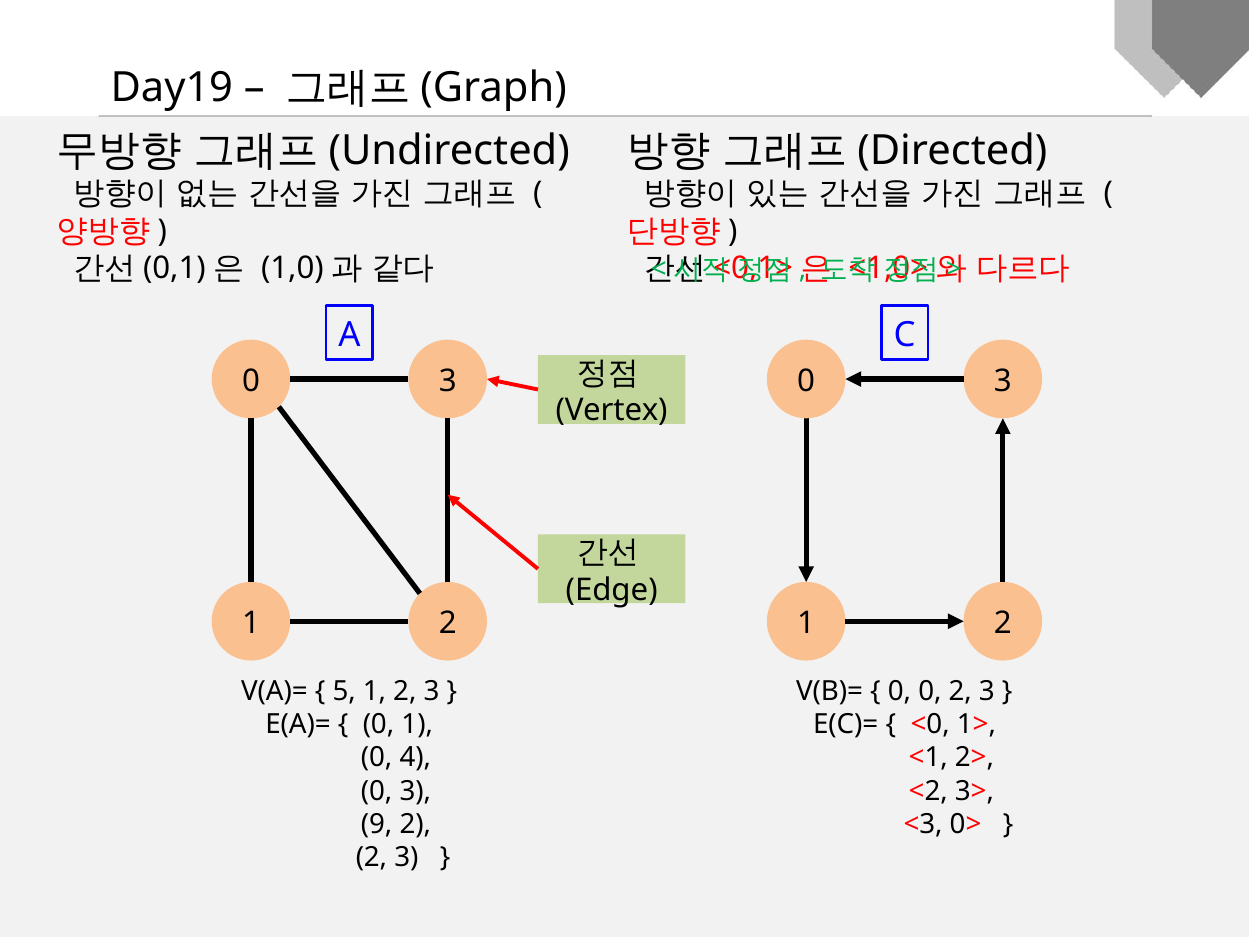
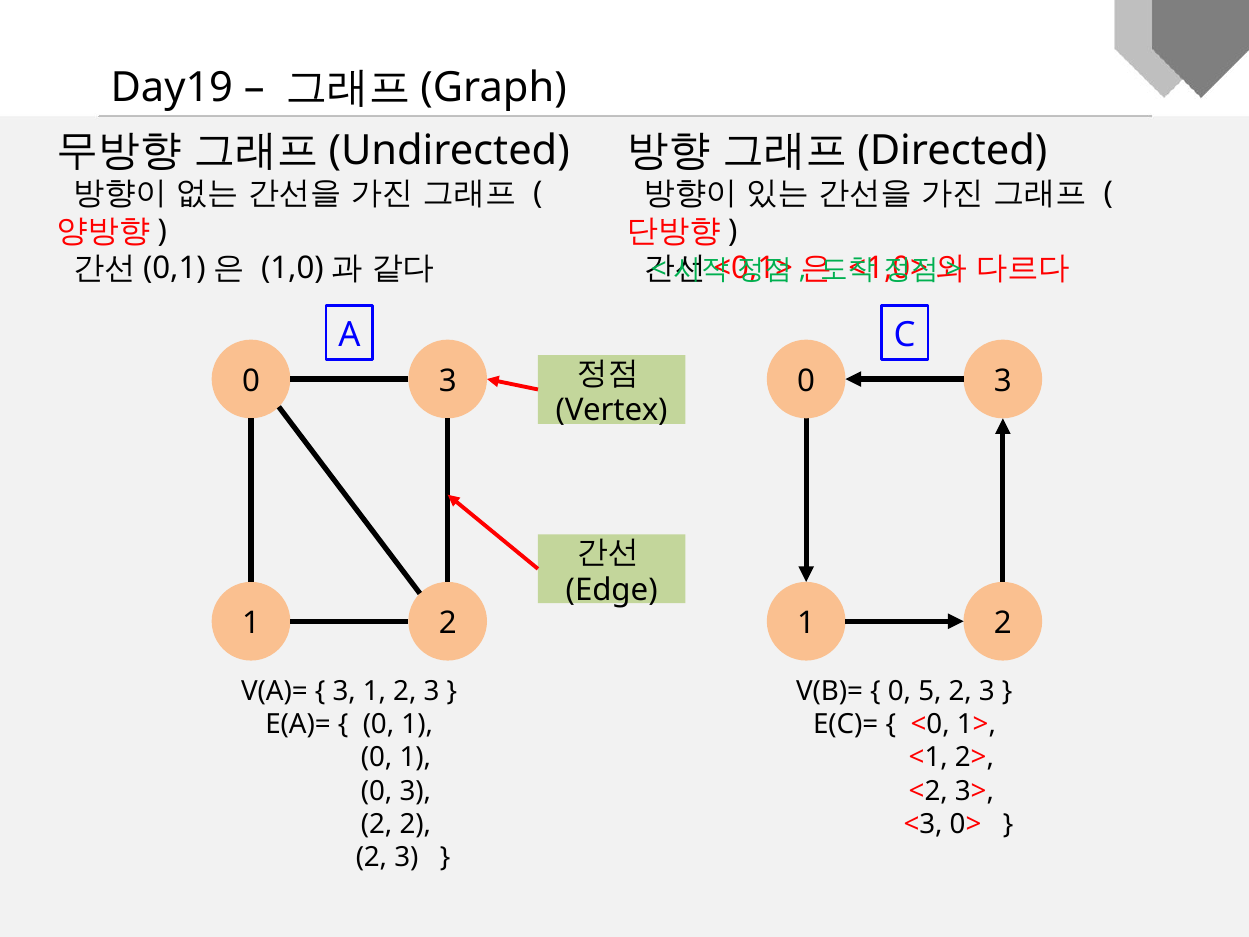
5 at (344, 691): 5 -> 3
0 0: 0 -> 5
4 at (415, 757): 4 -> 1
9 at (377, 824): 9 -> 2
